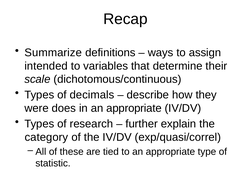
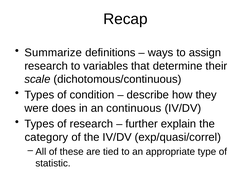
intended at (46, 66): intended -> research
decimals: decimals -> condition
in an appropriate: appropriate -> continuous
